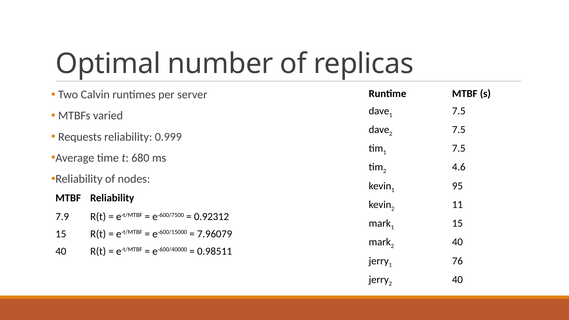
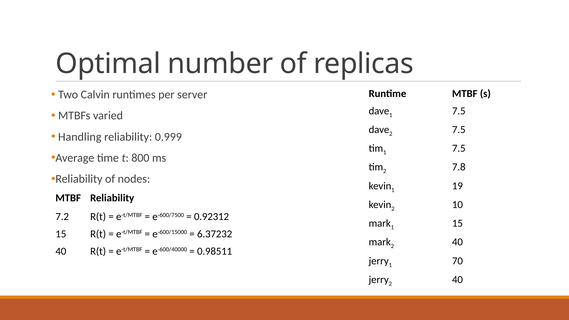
Requests: Requests -> Handling
680: 680 -> 800
4.6: 4.6 -> 7.8
95: 95 -> 19
11: 11 -> 10
7.9: 7.9 -> 7.2
7.96079: 7.96079 -> 6.37232
76: 76 -> 70
